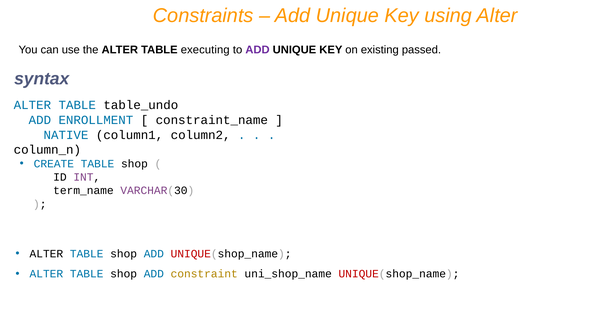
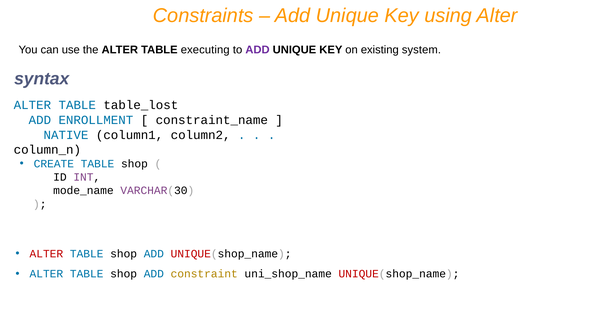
passed: passed -> system
table_undo: table_undo -> table_lost
term_name: term_name -> mode_name
ALTER at (46, 254) colour: black -> red
